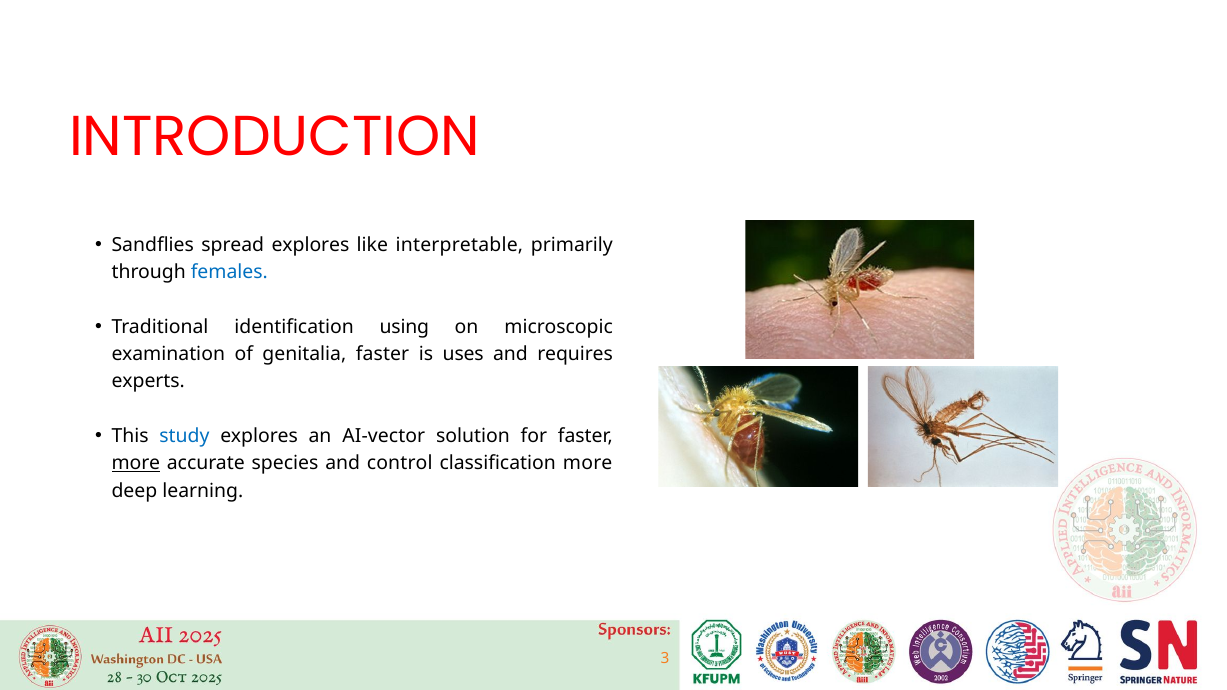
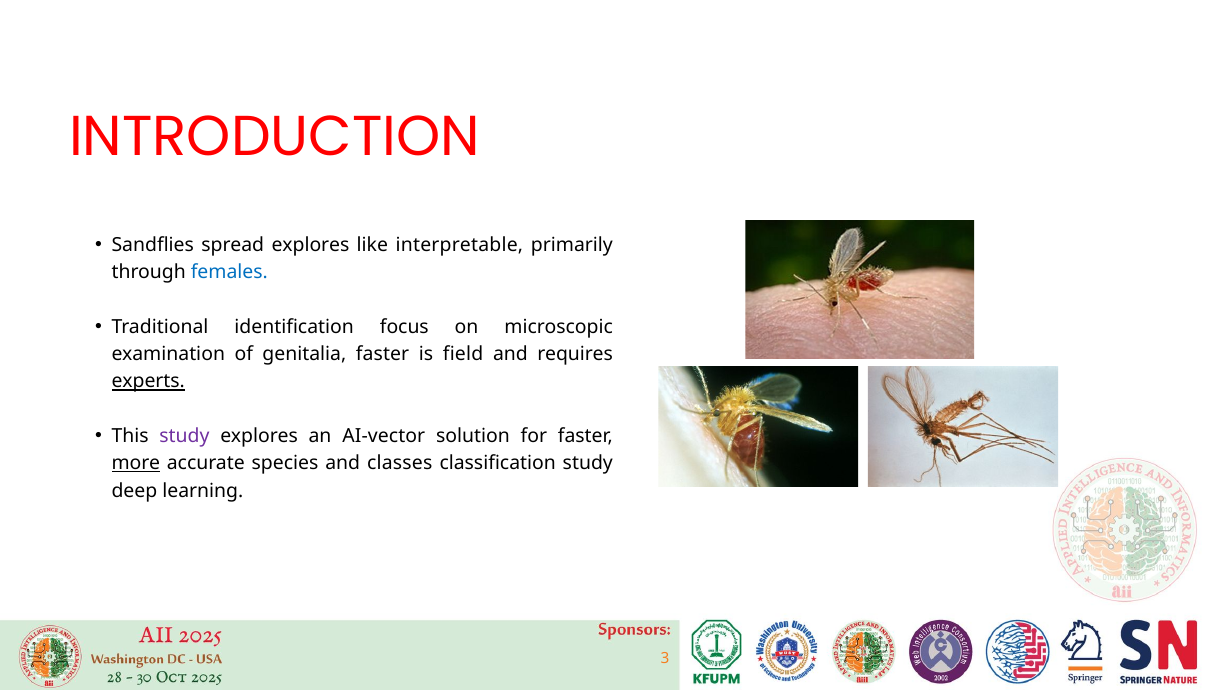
using: using -> focus
uses: uses -> field
experts underline: none -> present
study at (185, 436) colour: blue -> purple
control: control -> classes
classification more: more -> study
